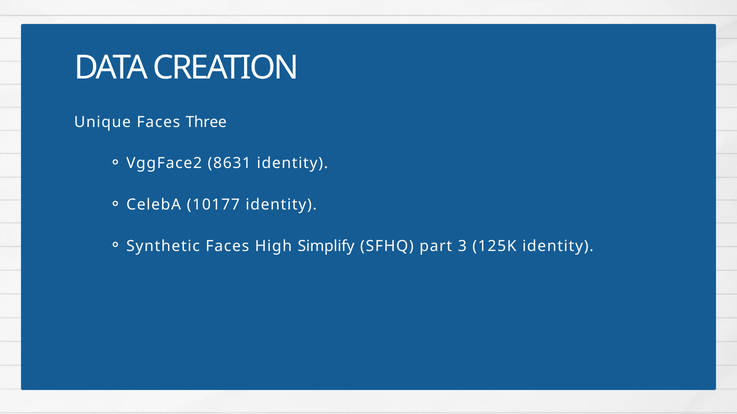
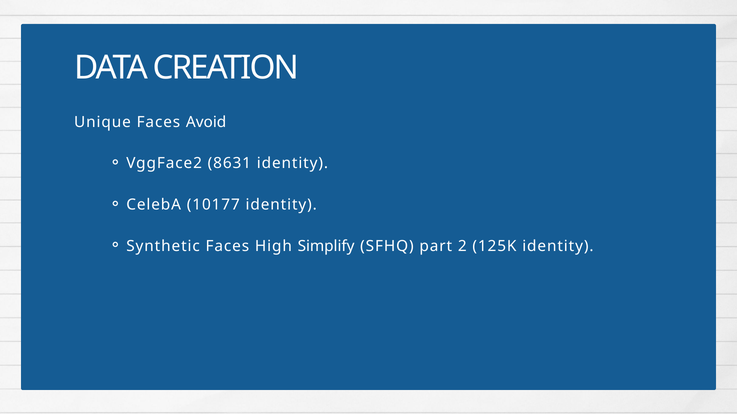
Three: Three -> Avoid
3: 3 -> 2
